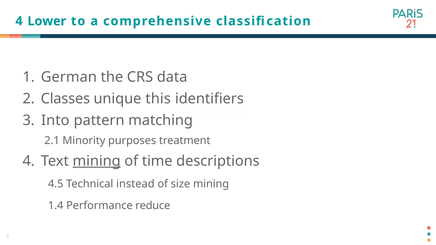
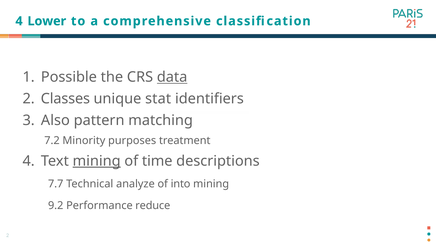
German: German -> Possible
data underline: none -> present
this: this -> stat
Into: Into -> Also
2.1: 2.1 -> 7.2
4.5: 4.5 -> 7.7
instead: instead -> analyze
size: size -> into
1.4: 1.4 -> 9.2
